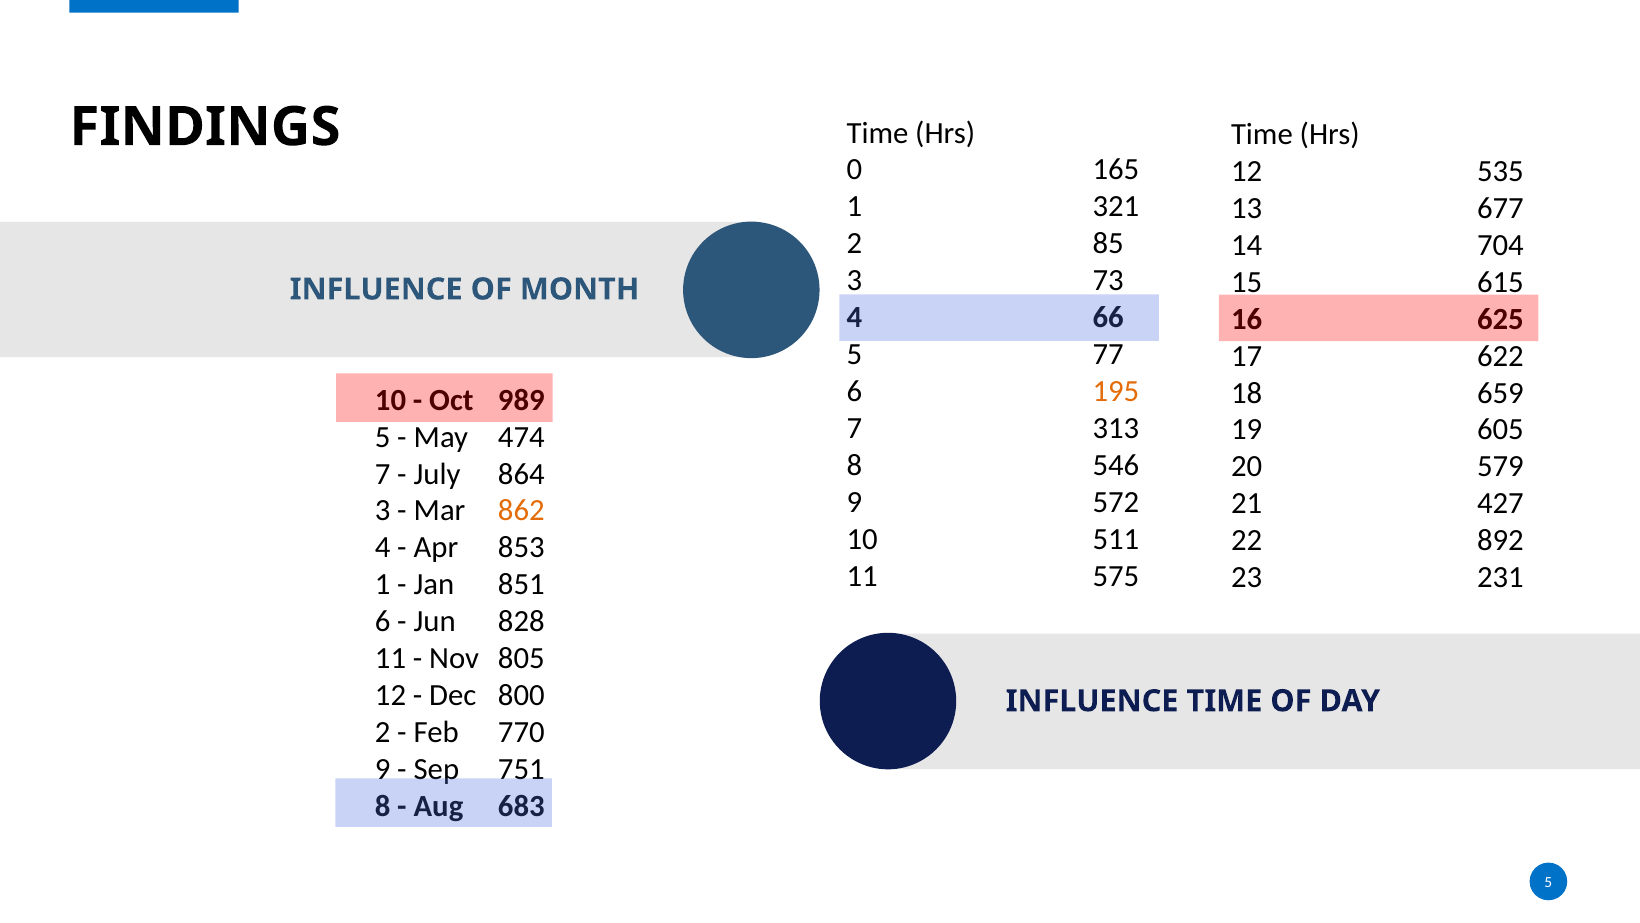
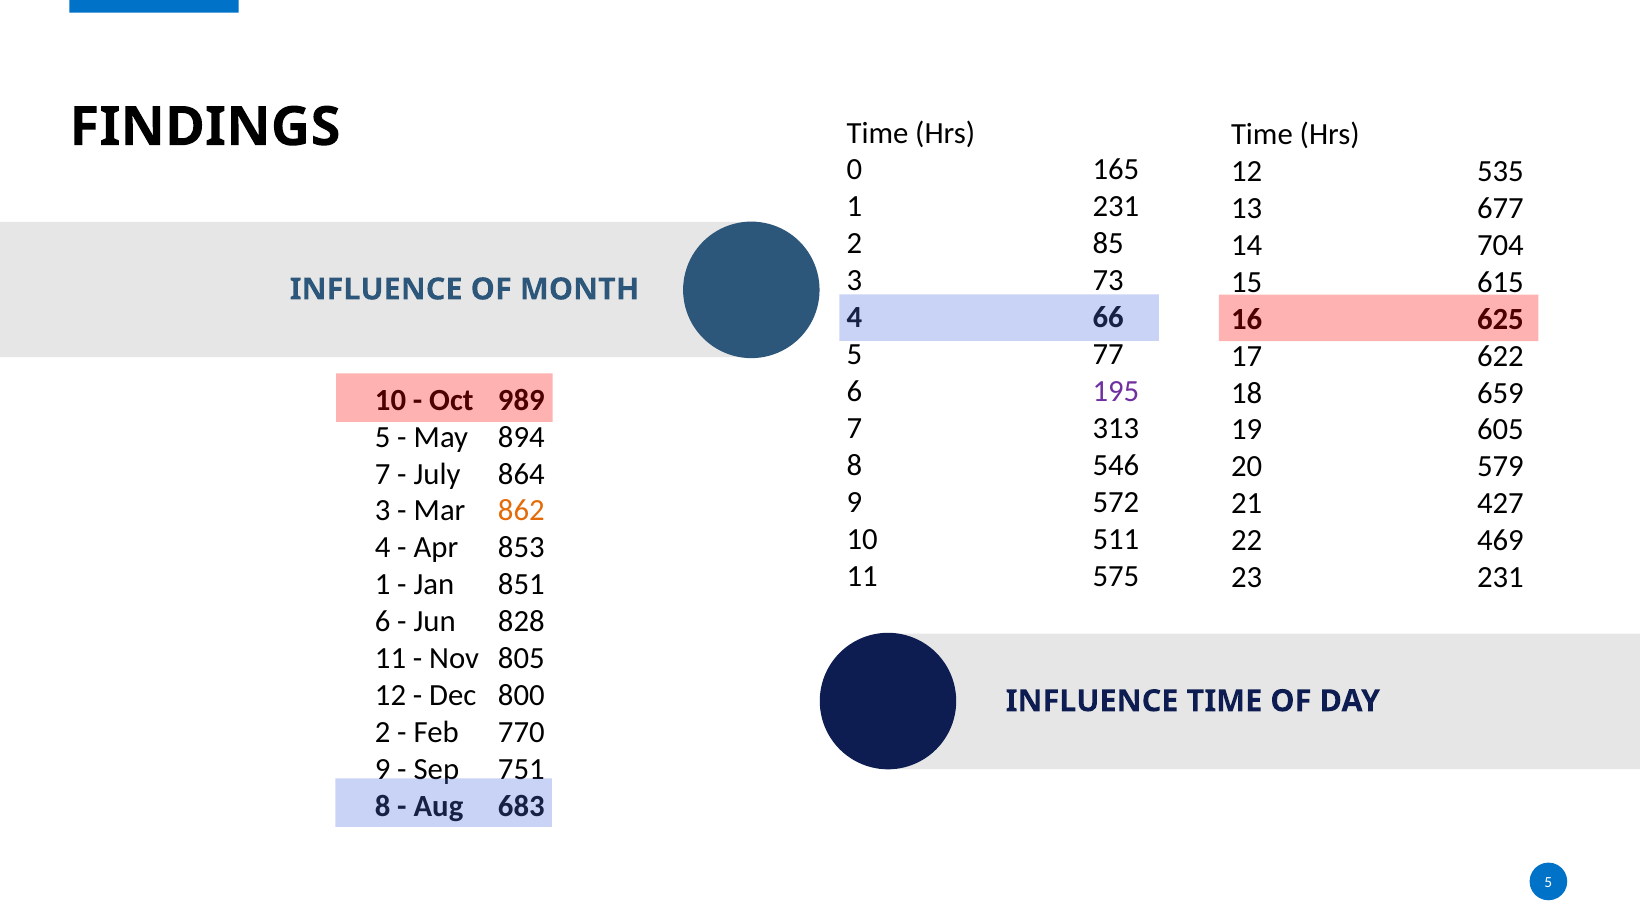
1 321: 321 -> 231
195 colour: orange -> purple
474: 474 -> 894
892: 892 -> 469
